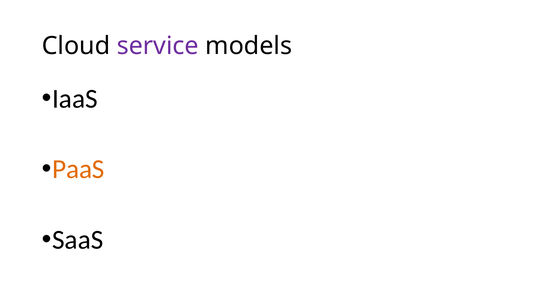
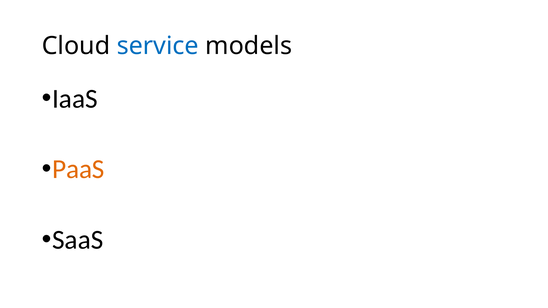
service colour: purple -> blue
